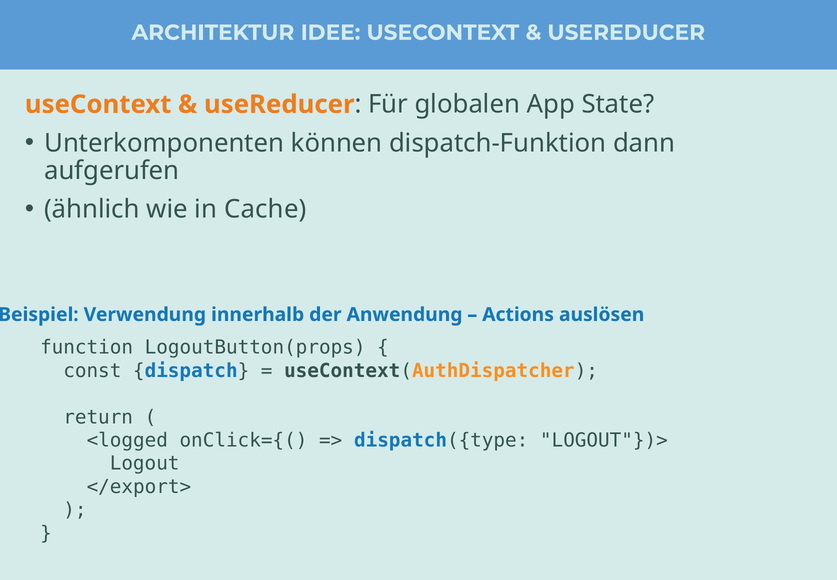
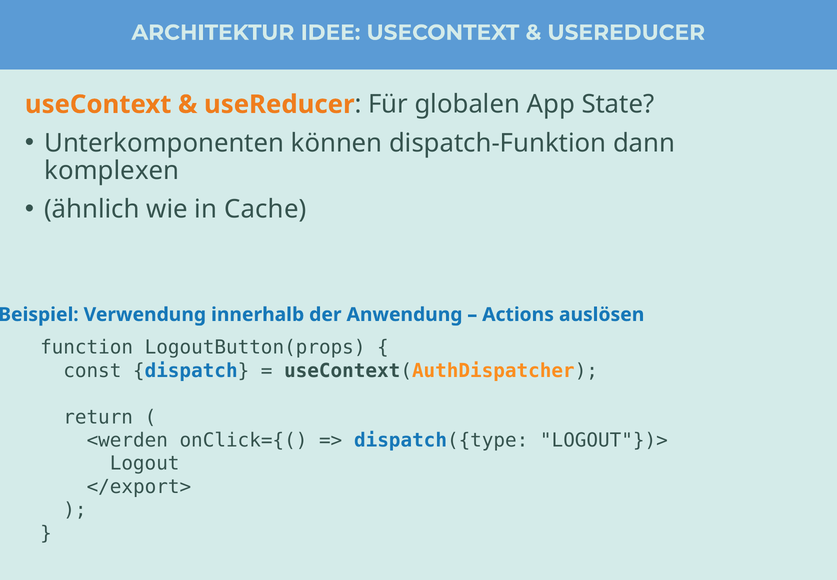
aufgerufen: aufgerufen -> komplexen
<logged: <logged -> <werden
